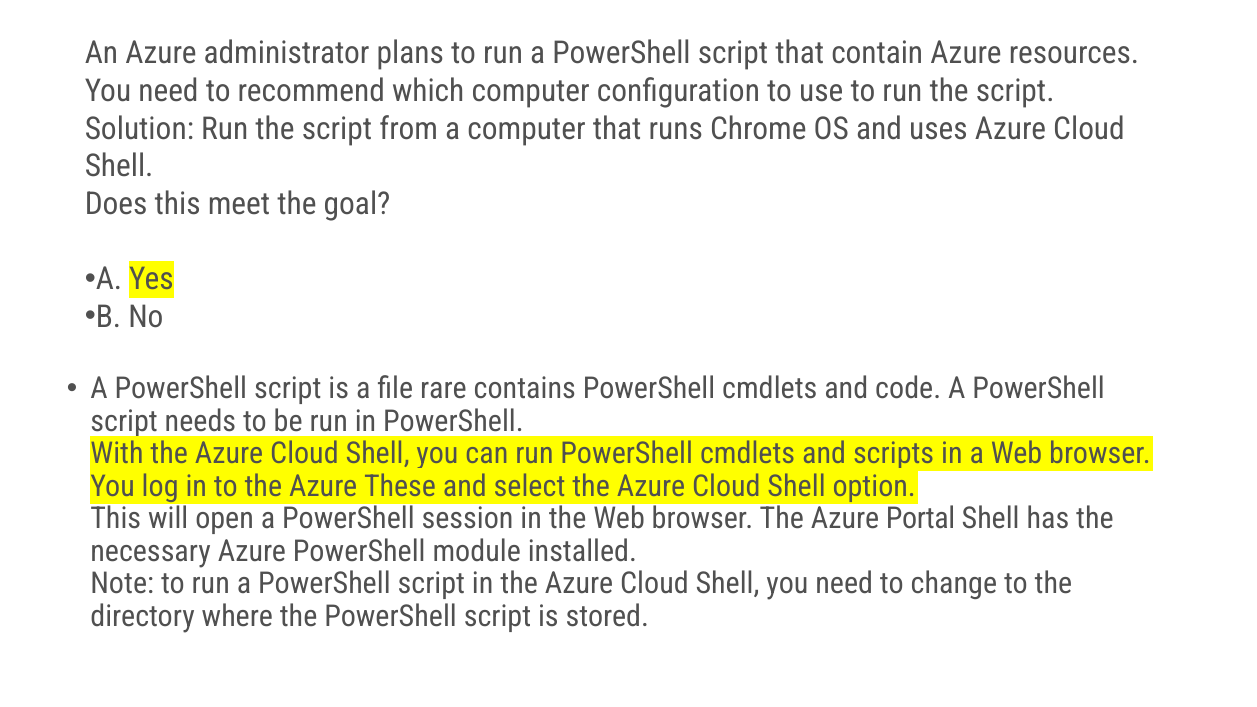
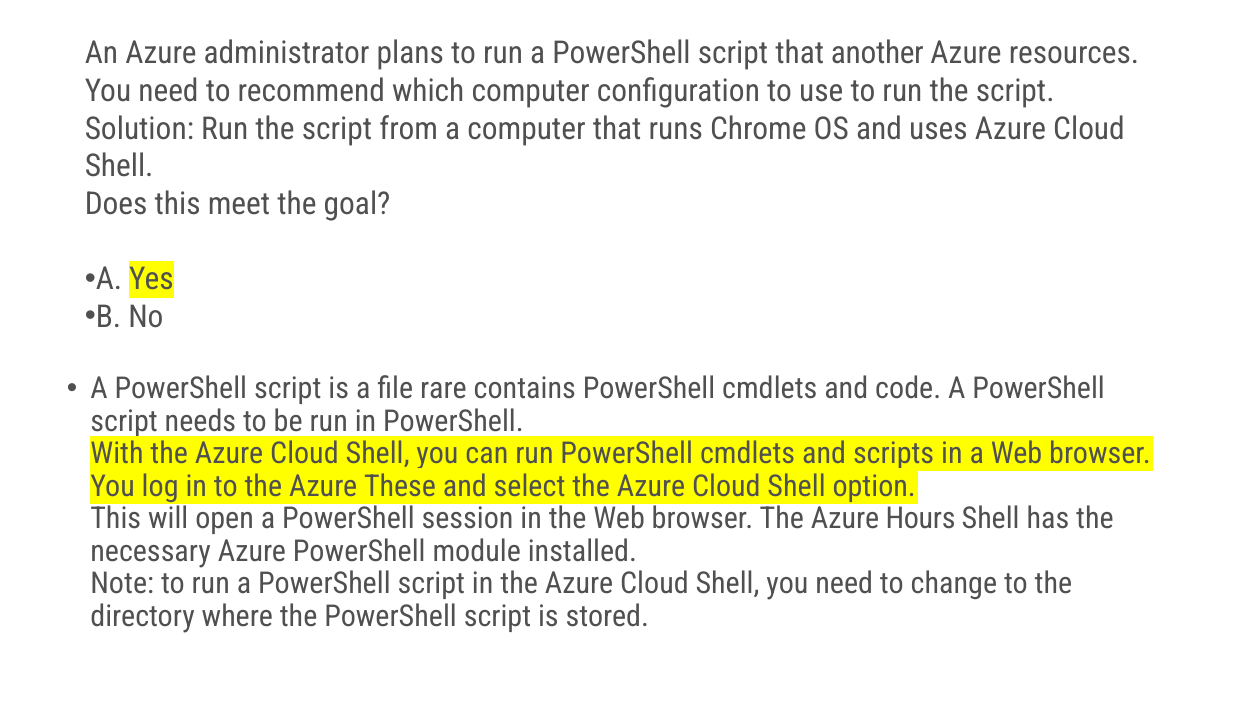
contain: contain -> another
Portal: Portal -> Hours
